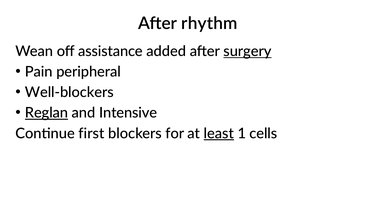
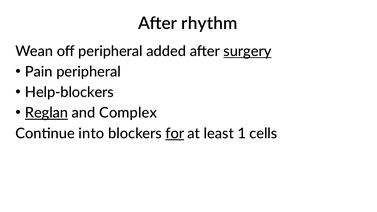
off assistance: assistance -> peripheral
Well-blockers: Well-blockers -> Help-blockers
Intensive: Intensive -> Complex
first: first -> into
for underline: none -> present
least underline: present -> none
